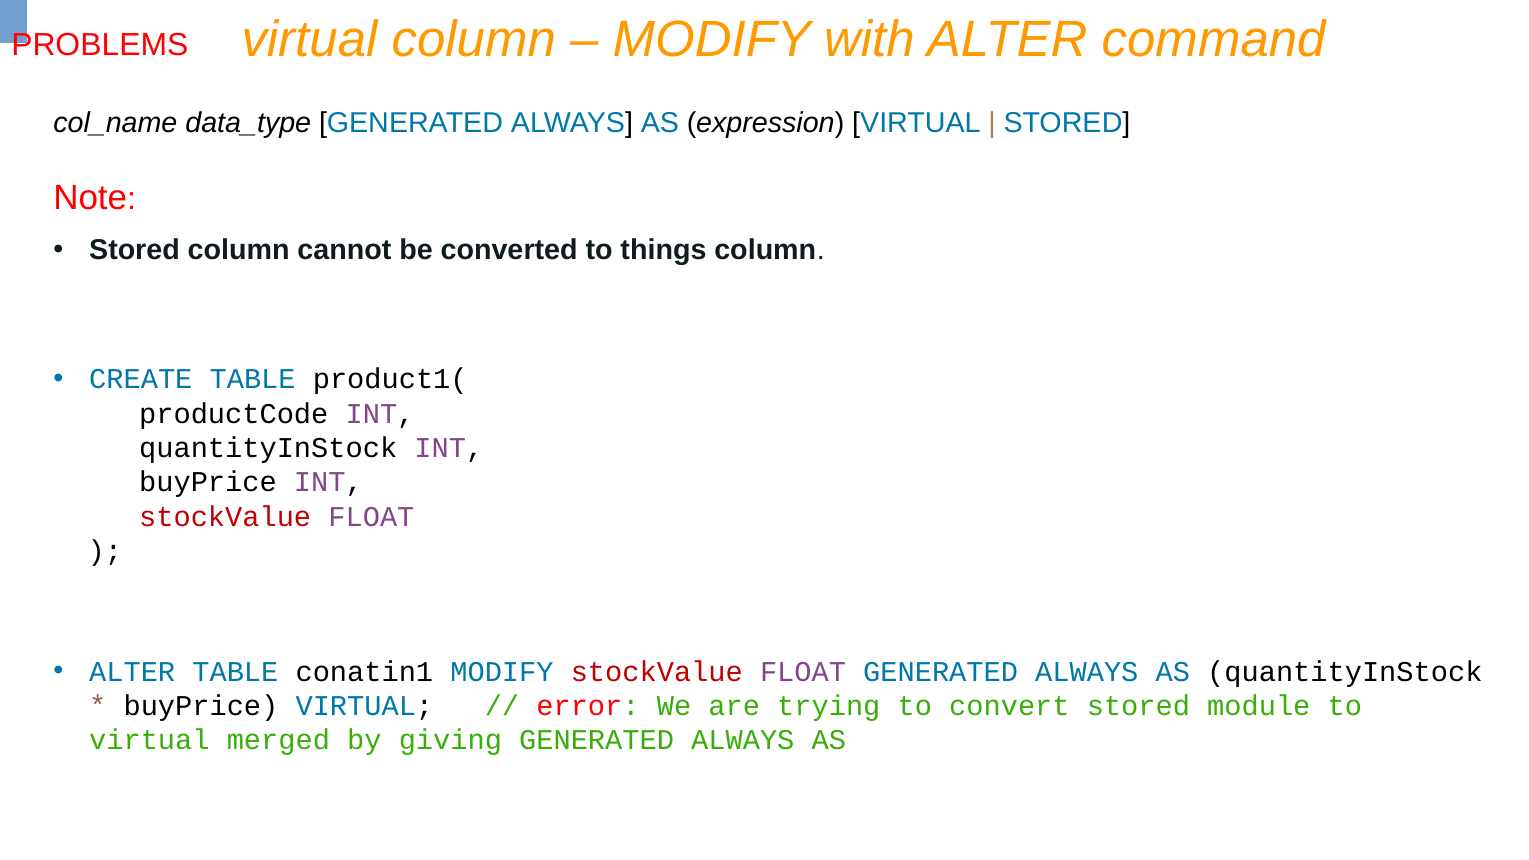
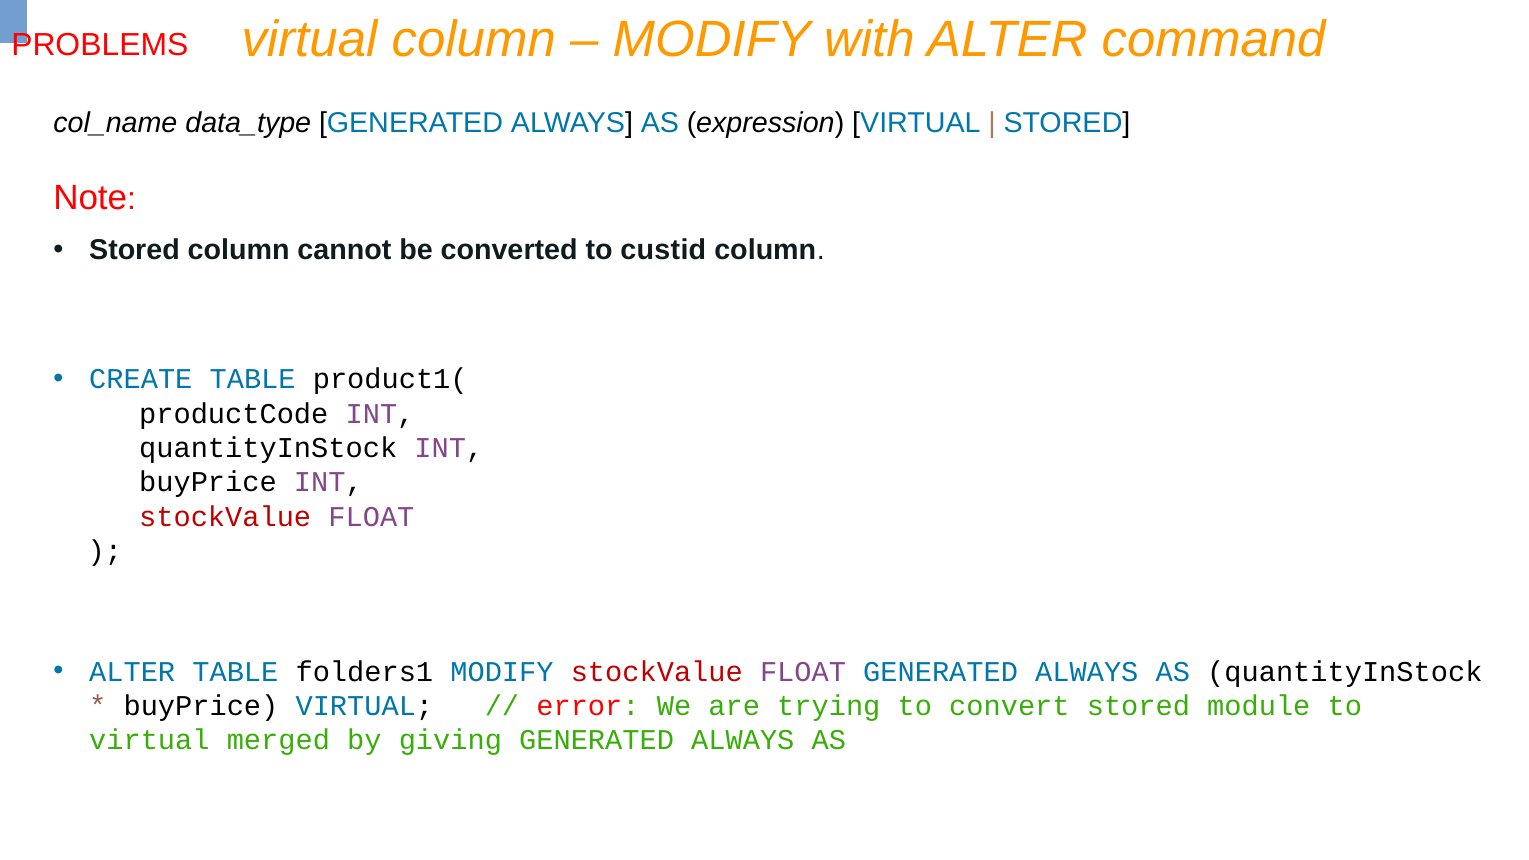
things: things -> custid
conatin1: conatin1 -> folders1
